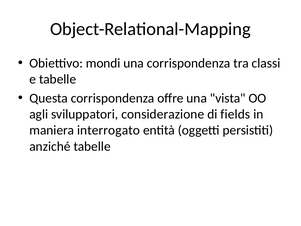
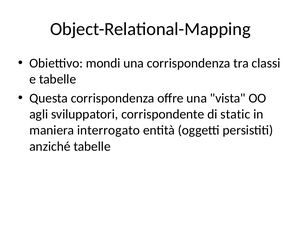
considerazione: considerazione -> corrispondente
fields: fields -> static
